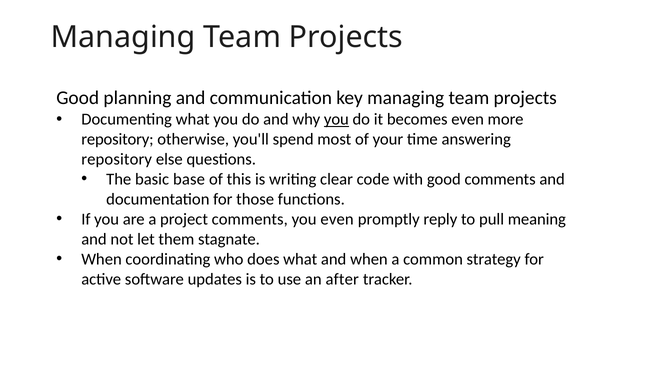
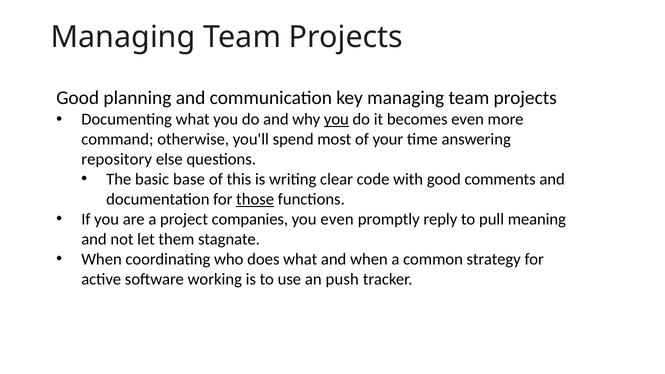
repository at (117, 139): repository -> command
those underline: none -> present
project comments: comments -> companies
updates: updates -> working
after: after -> push
